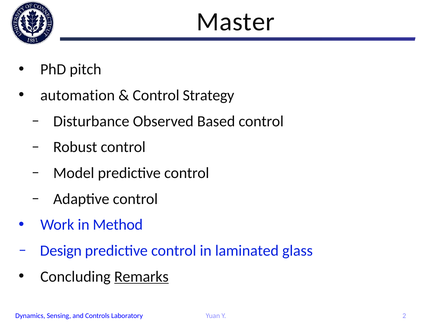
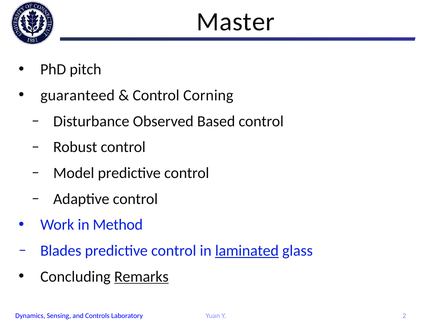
automation: automation -> guaranteed
Strategy: Strategy -> Corning
Design: Design -> Blades
laminated underline: none -> present
